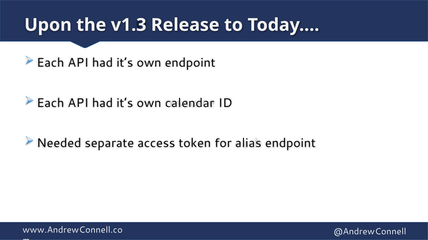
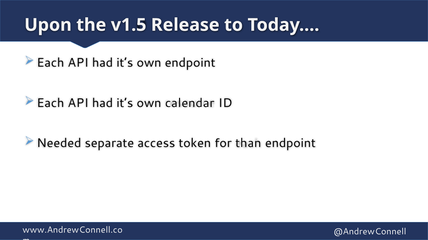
v1.3: v1.3 -> v1.5
alias: alias -> than
